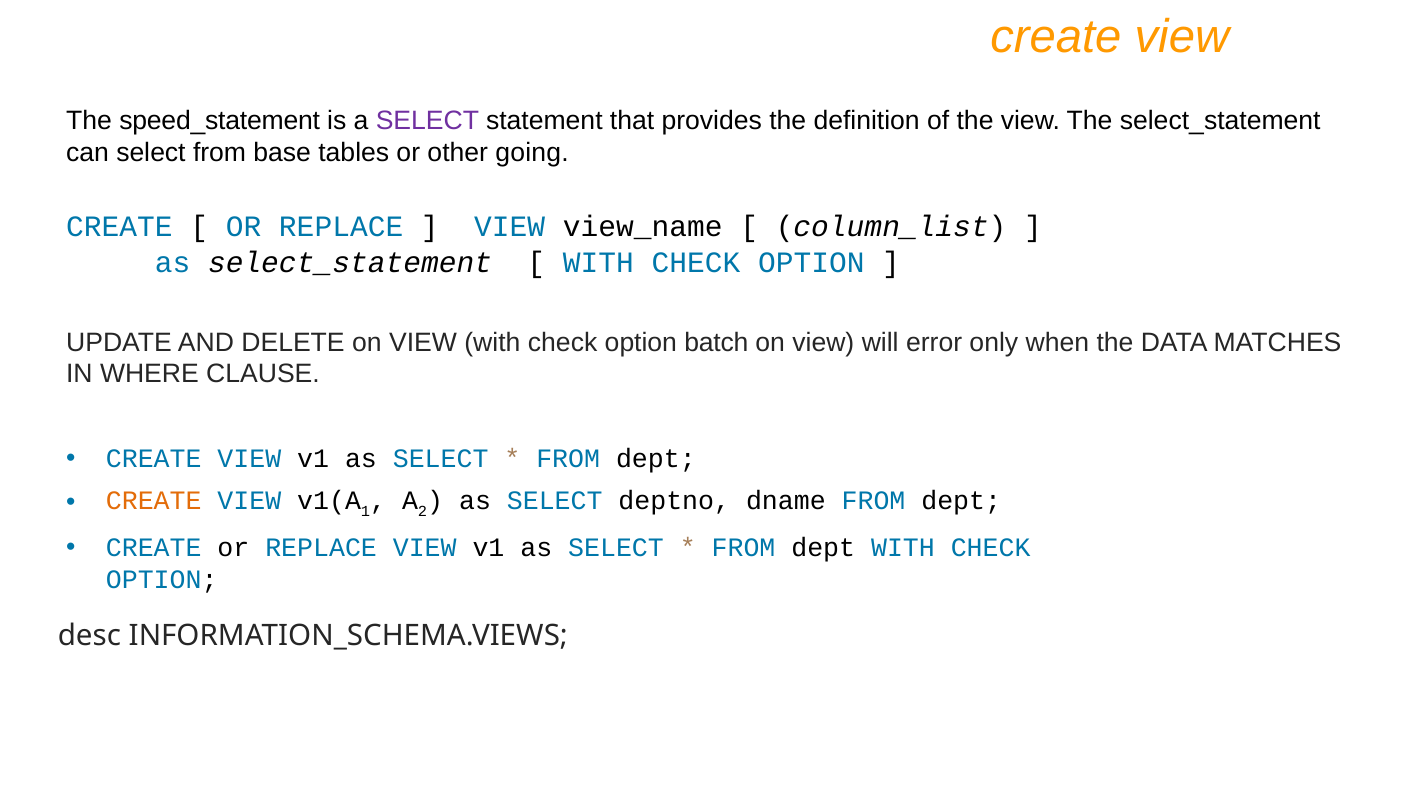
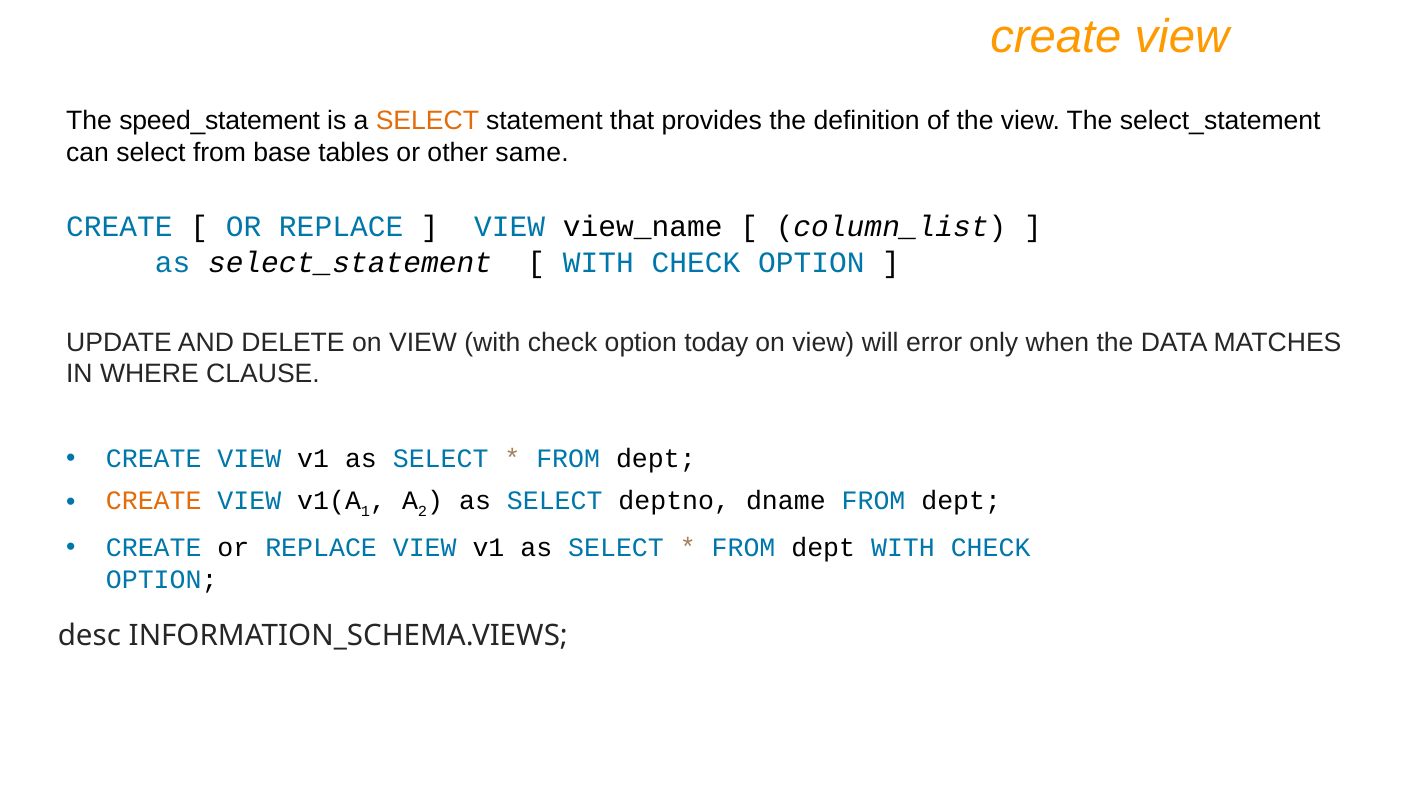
SELECT at (427, 120) colour: purple -> orange
going: going -> same
batch: batch -> today
